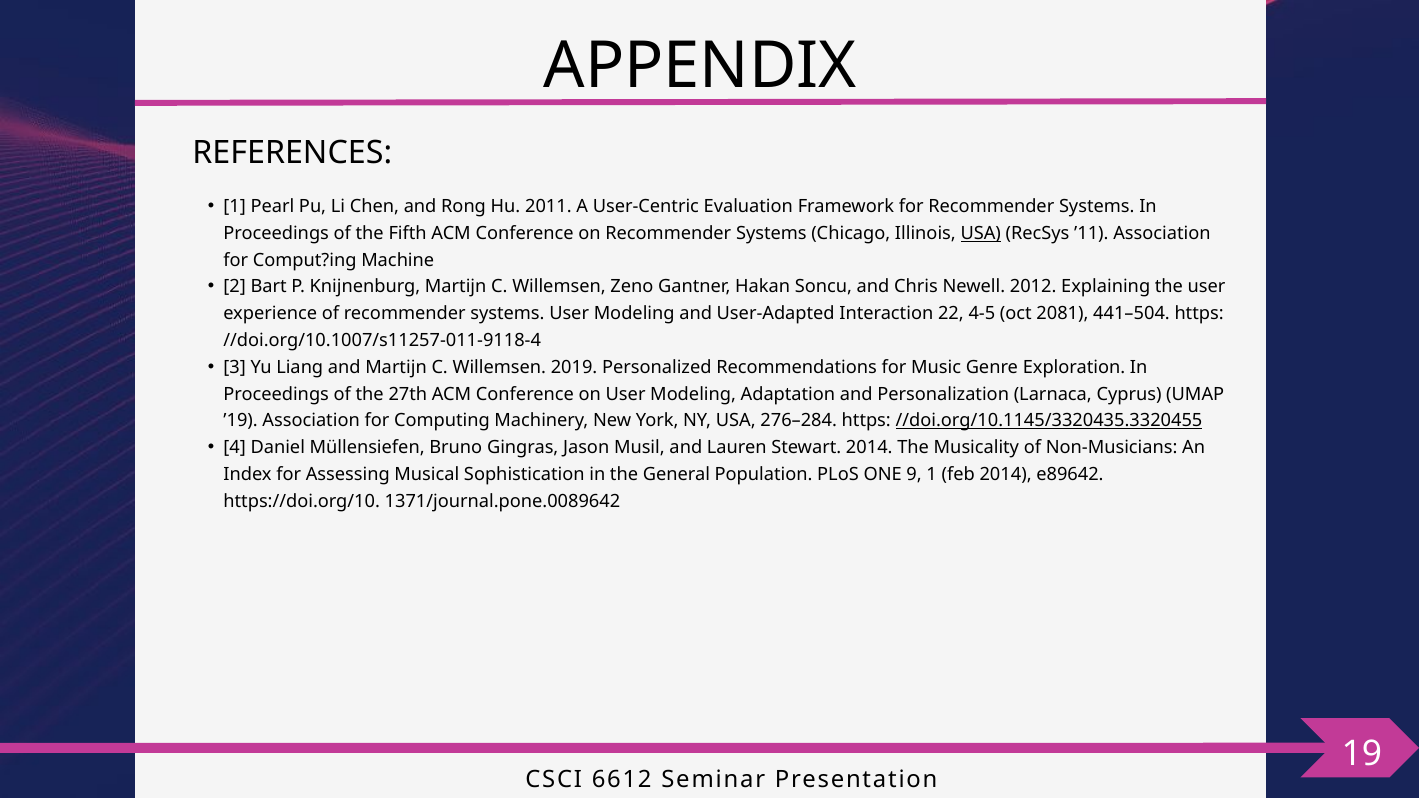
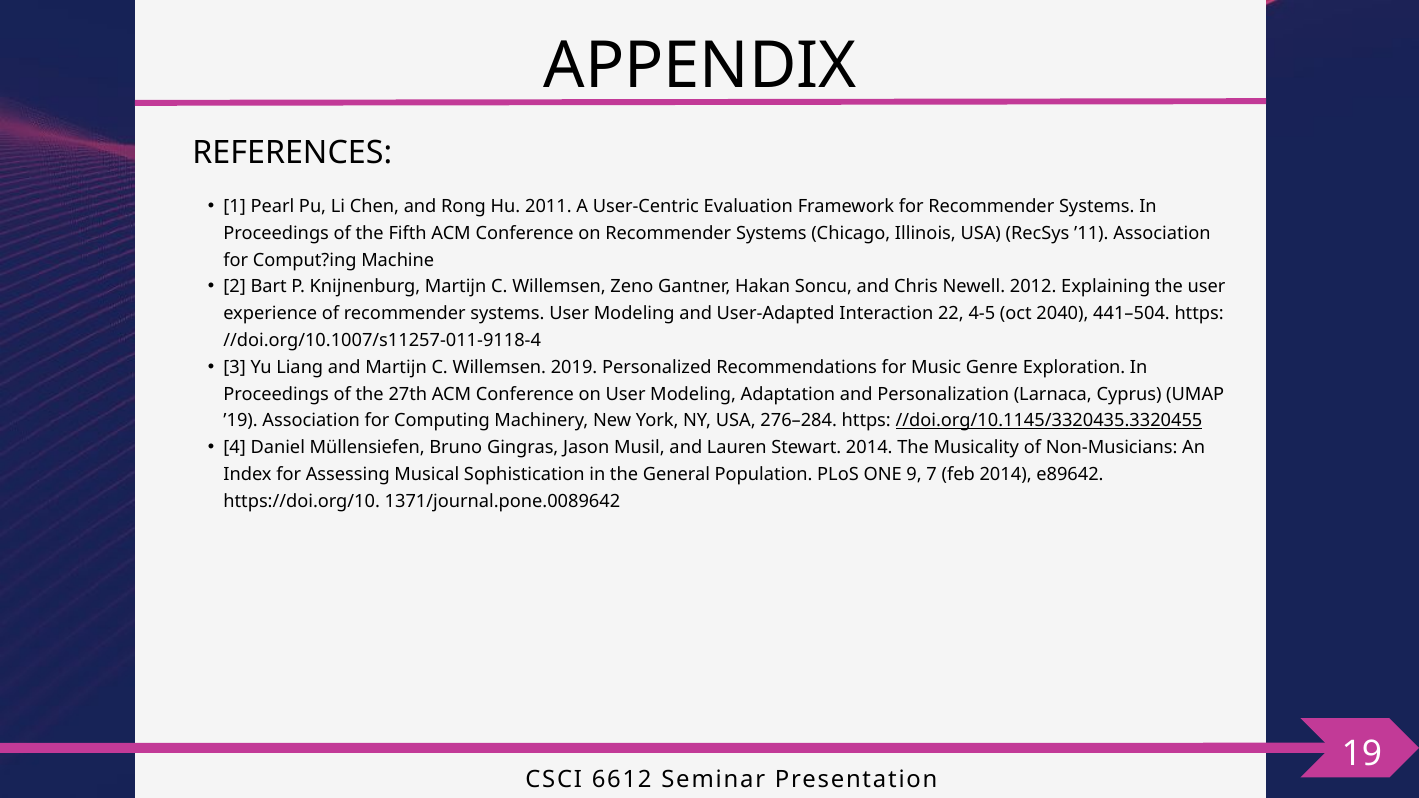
USA at (981, 233) underline: present -> none
2081: 2081 -> 2040
9 1: 1 -> 7
